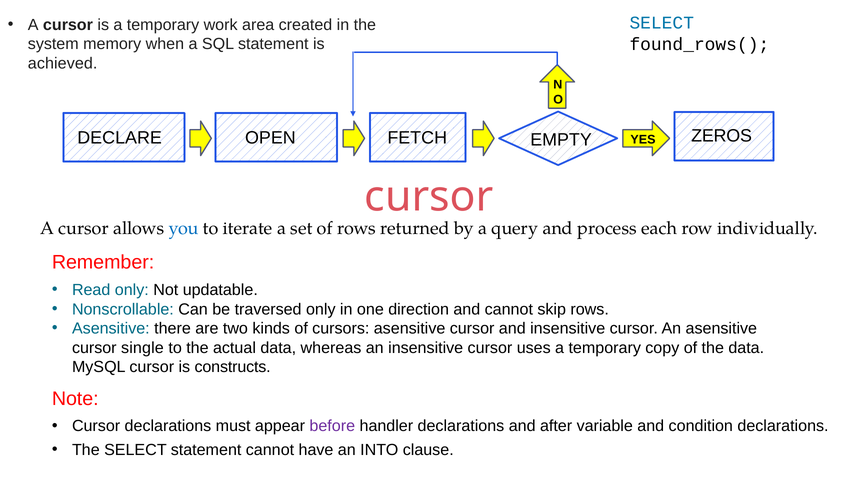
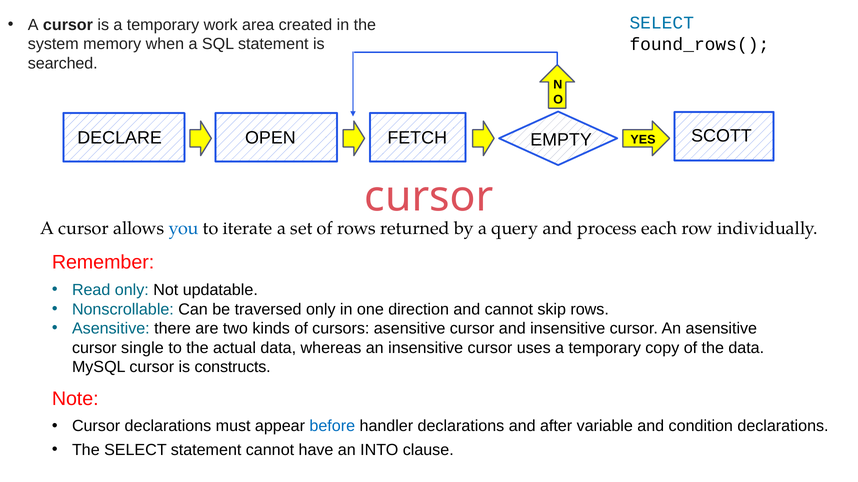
achieved: achieved -> searched
ZEROS: ZEROS -> SCOTT
before colour: purple -> blue
